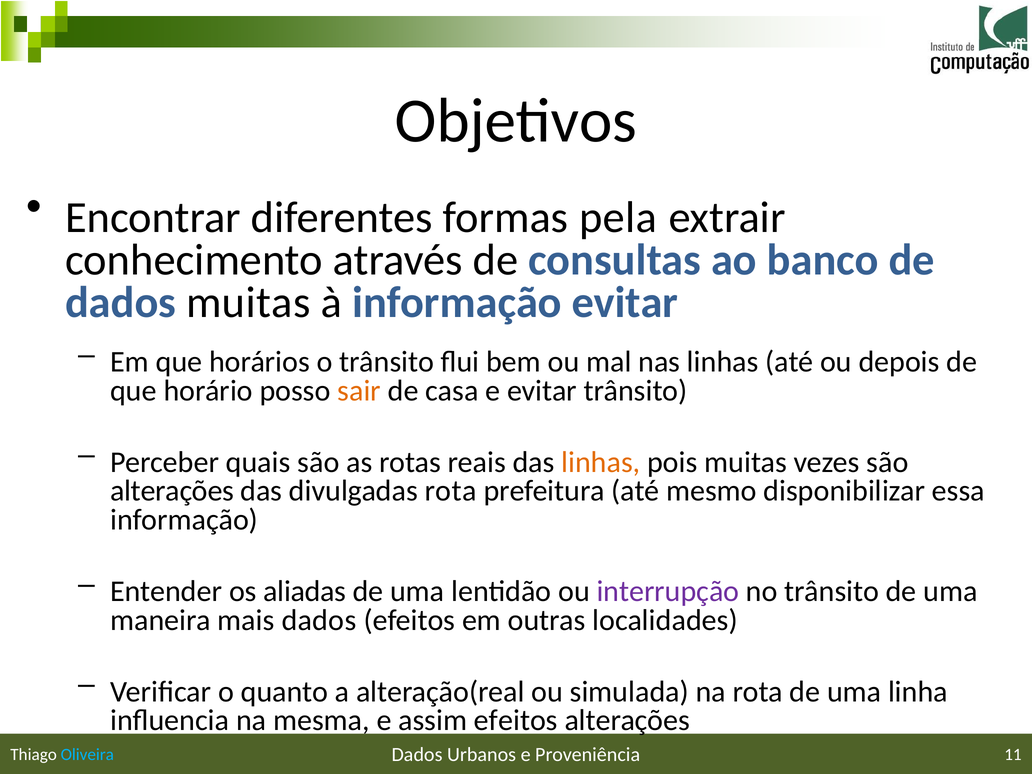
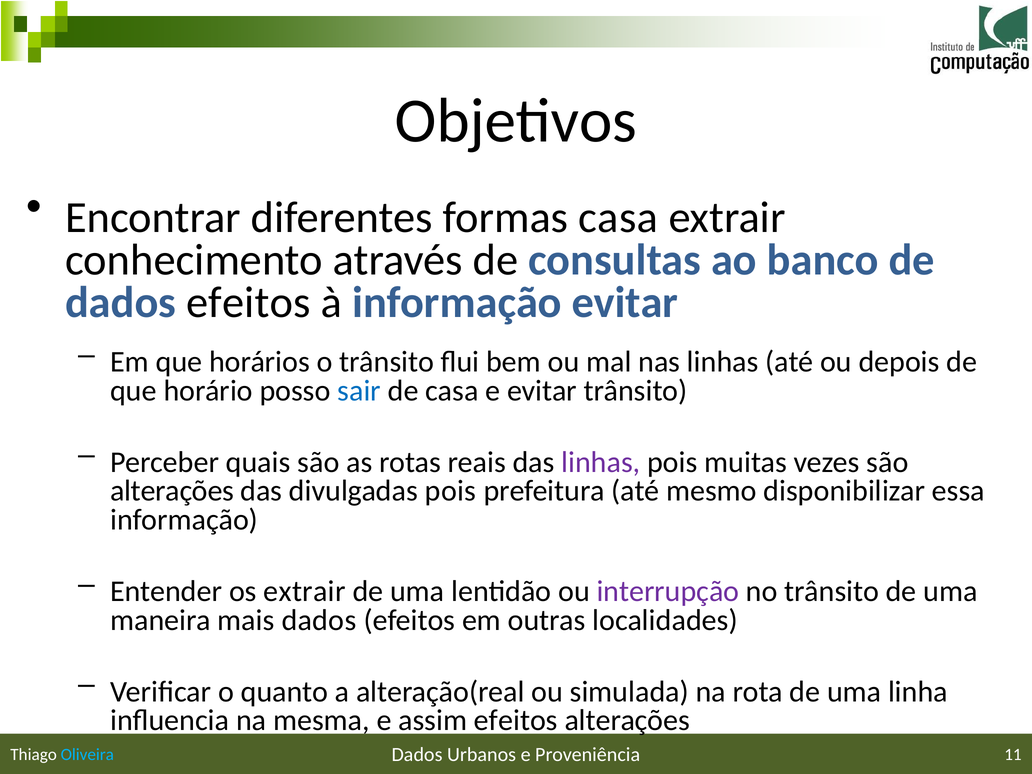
formas pela: pela -> casa
muitas at (248, 303): muitas -> efeitos
sair colour: orange -> blue
linhas at (601, 462) colour: orange -> purple
divulgadas rota: rota -> pois
os aliadas: aliadas -> extrair
